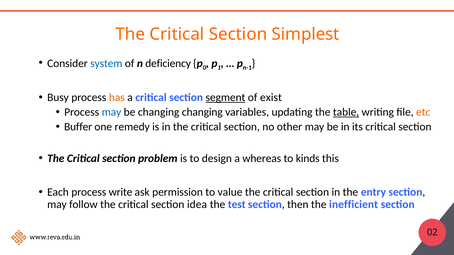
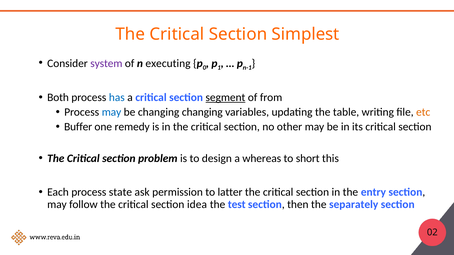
system colour: blue -> purple
deficiency: deficiency -> executing
Busy: Busy -> Both
has colour: orange -> blue
exist: exist -> from
table underline: present -> none
kinds: kinds -> short
write: write -> state
value: value -> latter
inefficient: inefficient -> separately
